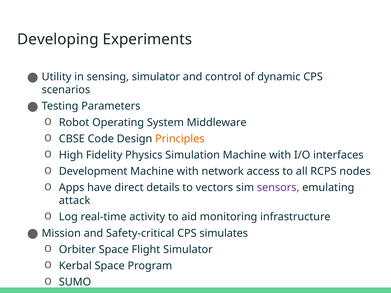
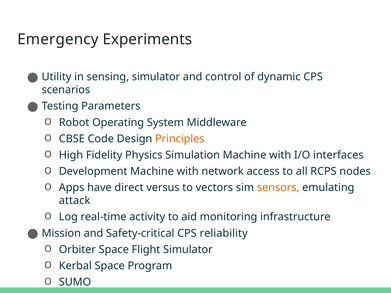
Developing: Developing -> Emergency
details: details -> versus
sensors colour: purple -> orange
simulates: simulates -> reliability
